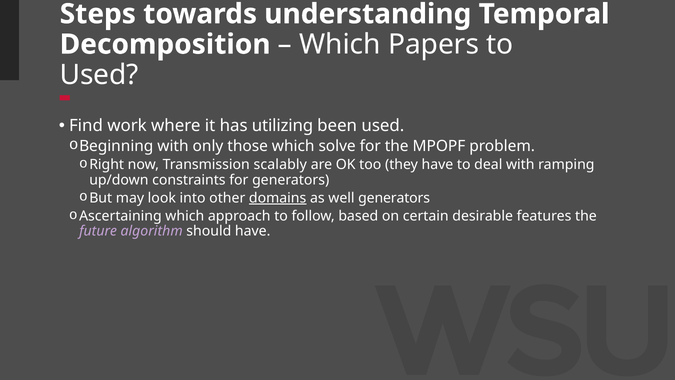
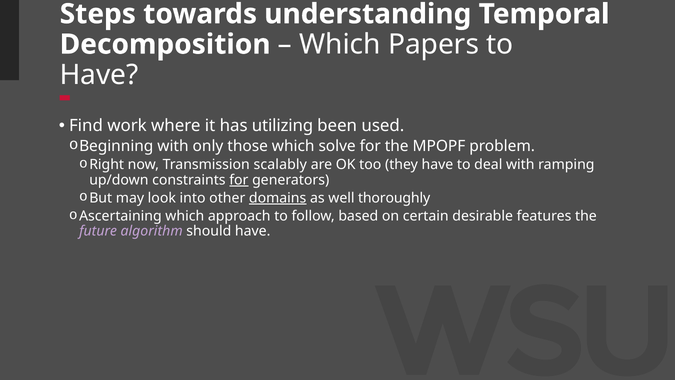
Used at (99, 75): Used -> Have
for at (239, 180) underline: none -> present
well generators: generators -> thoroughly
